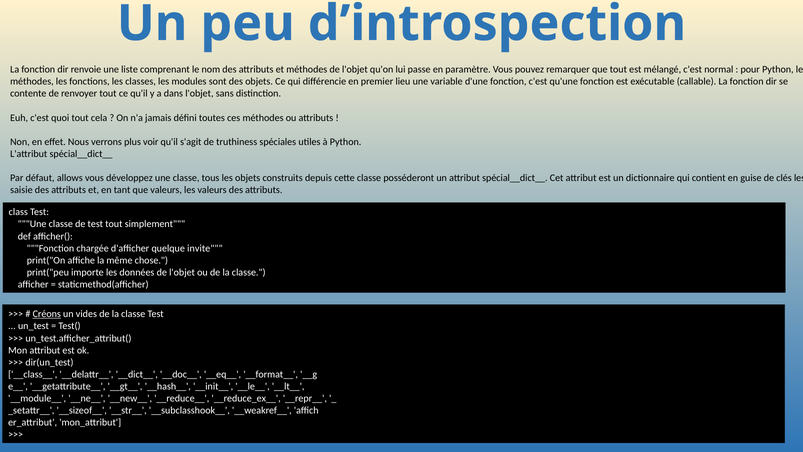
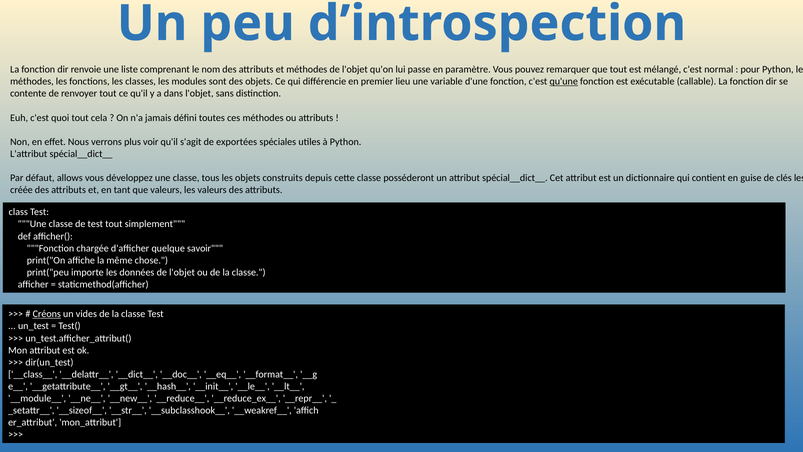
qu'une underline: none -> present
truthiness: truthiness -> exportées
saisie: saisie -> créée
invite: invite -> savoir
